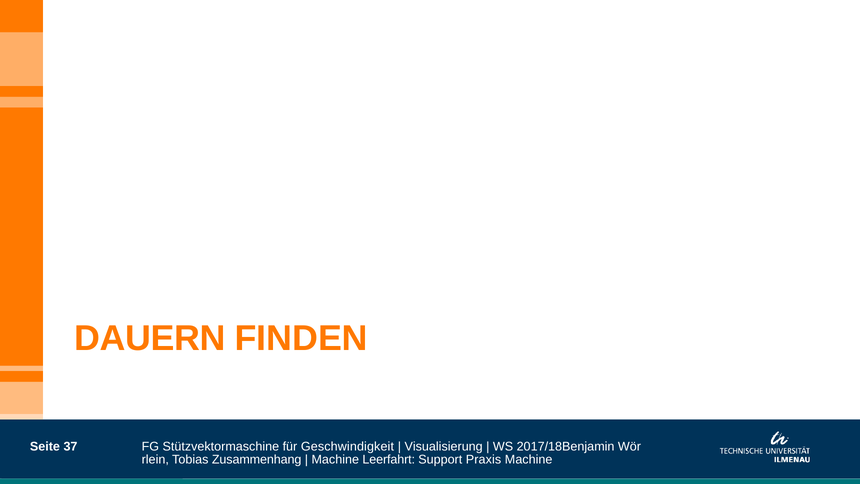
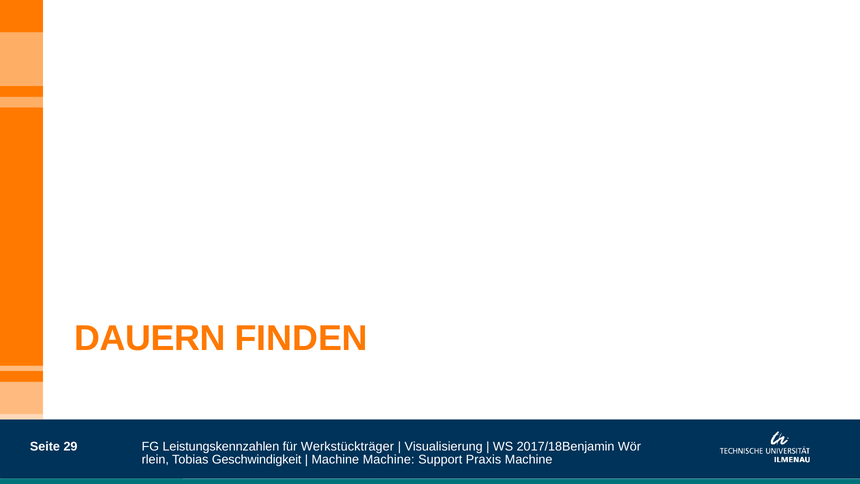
37: 37 -> 29
Stützvektormaschine: Stützvektormaschine -> Leistungskennzahlen
Geschwindigkeit: Geschwindigkeit -> Werkstückträger
Zusammenhang: Zusammenhang -> Geschwindigkeit
Machine Leerfahrt: Leerfahrt -> Machine
